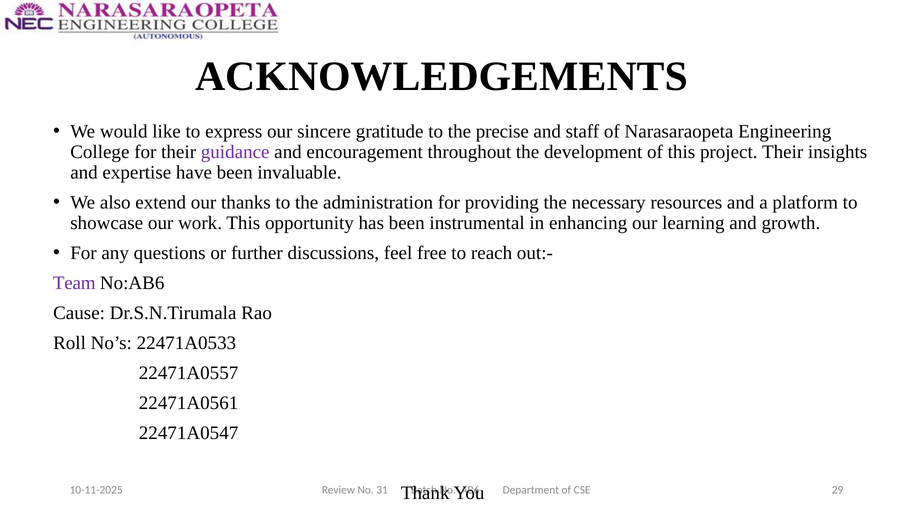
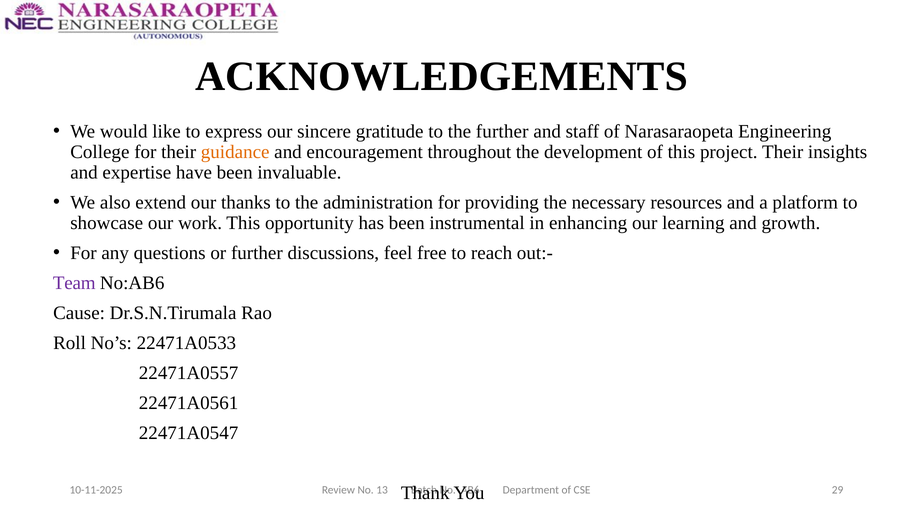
the precise: precise -> further
guidance colour: purple -> orange
31: 31 -> 13
